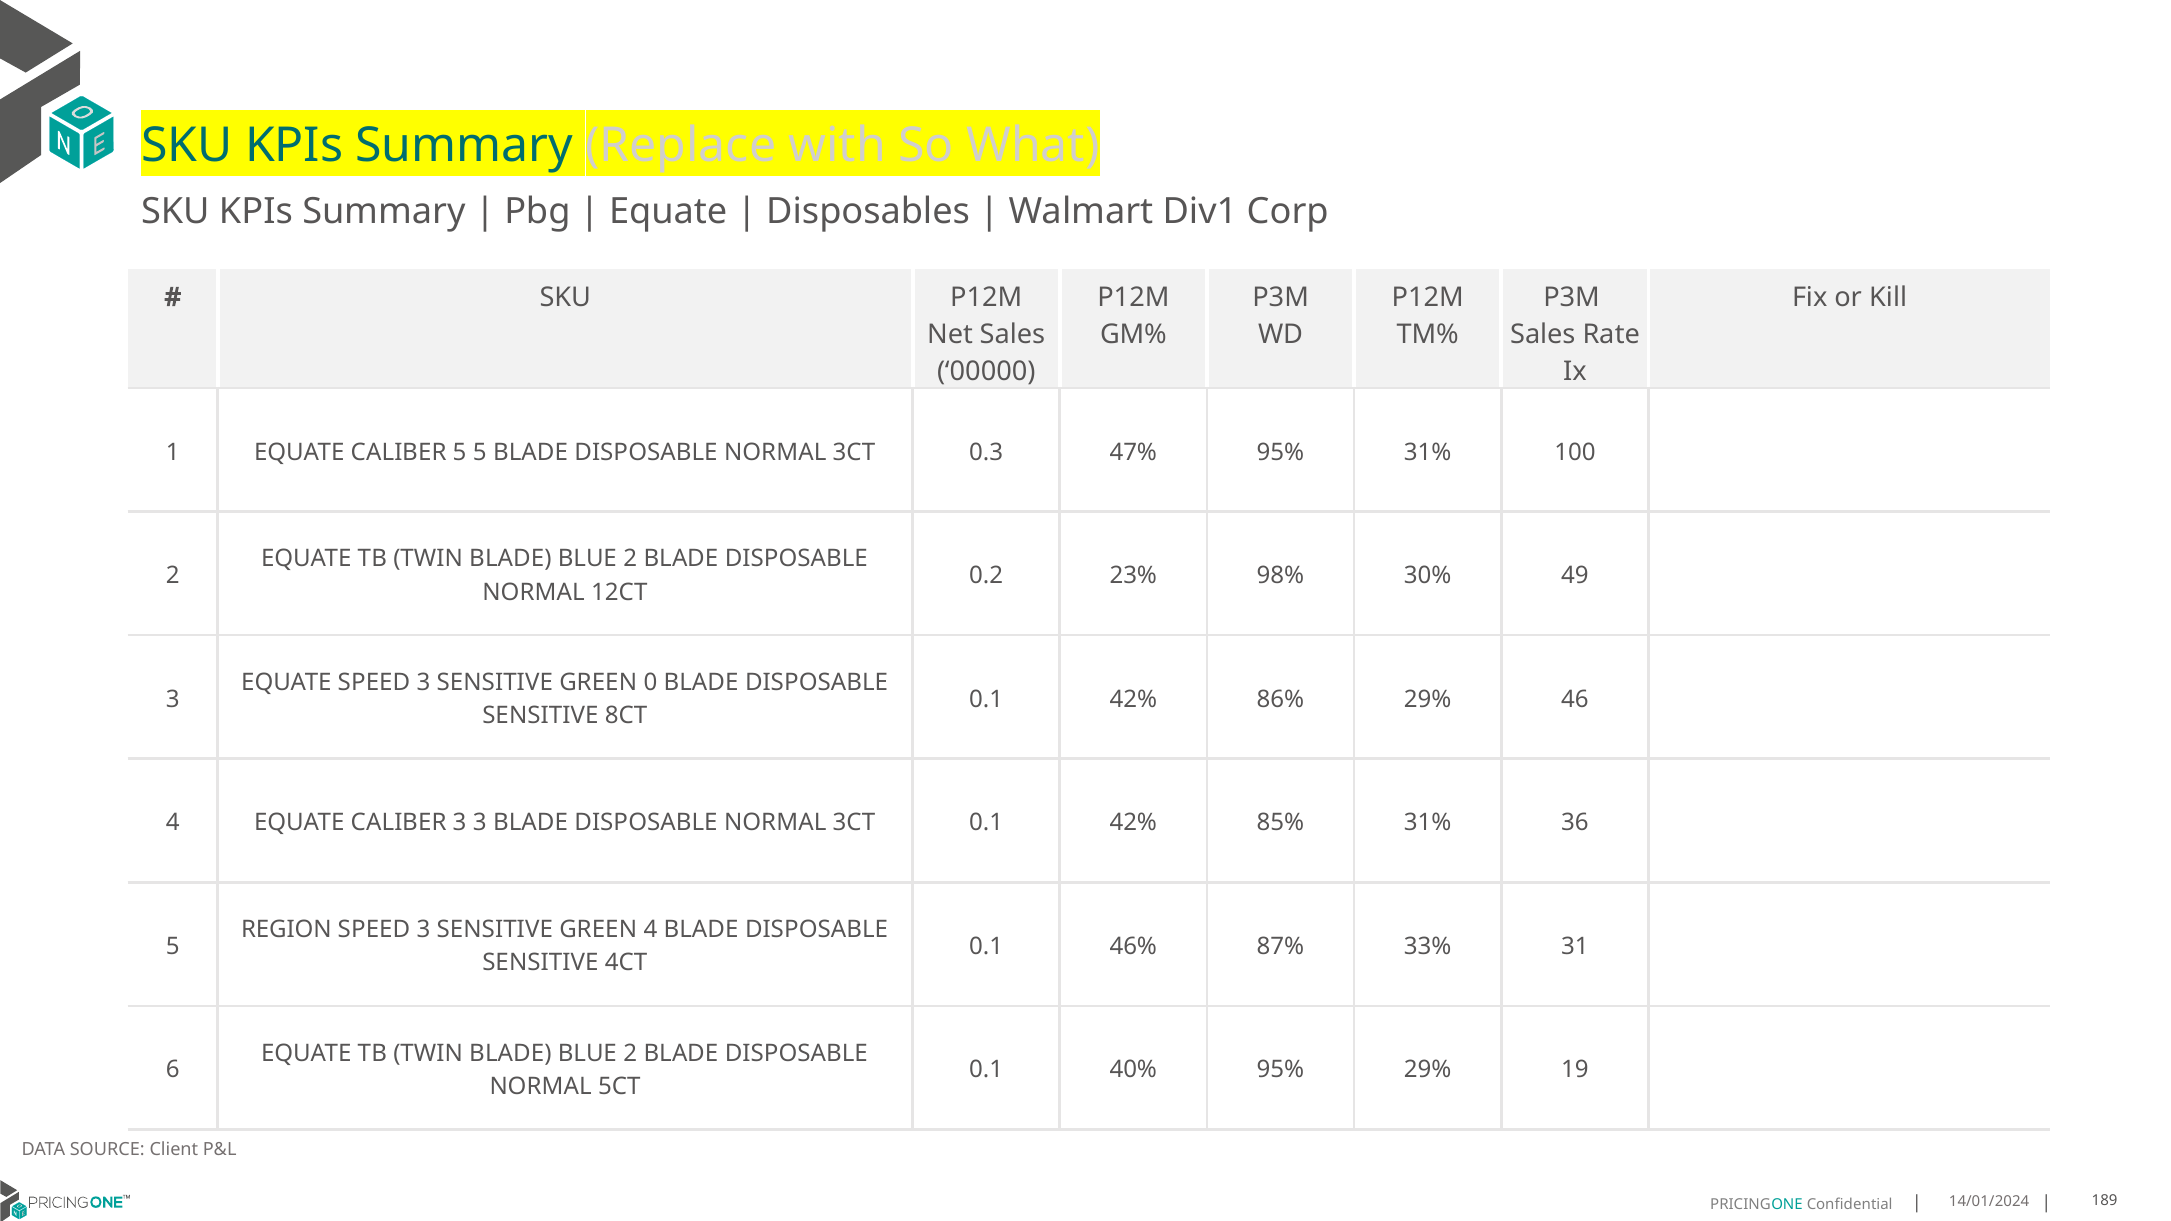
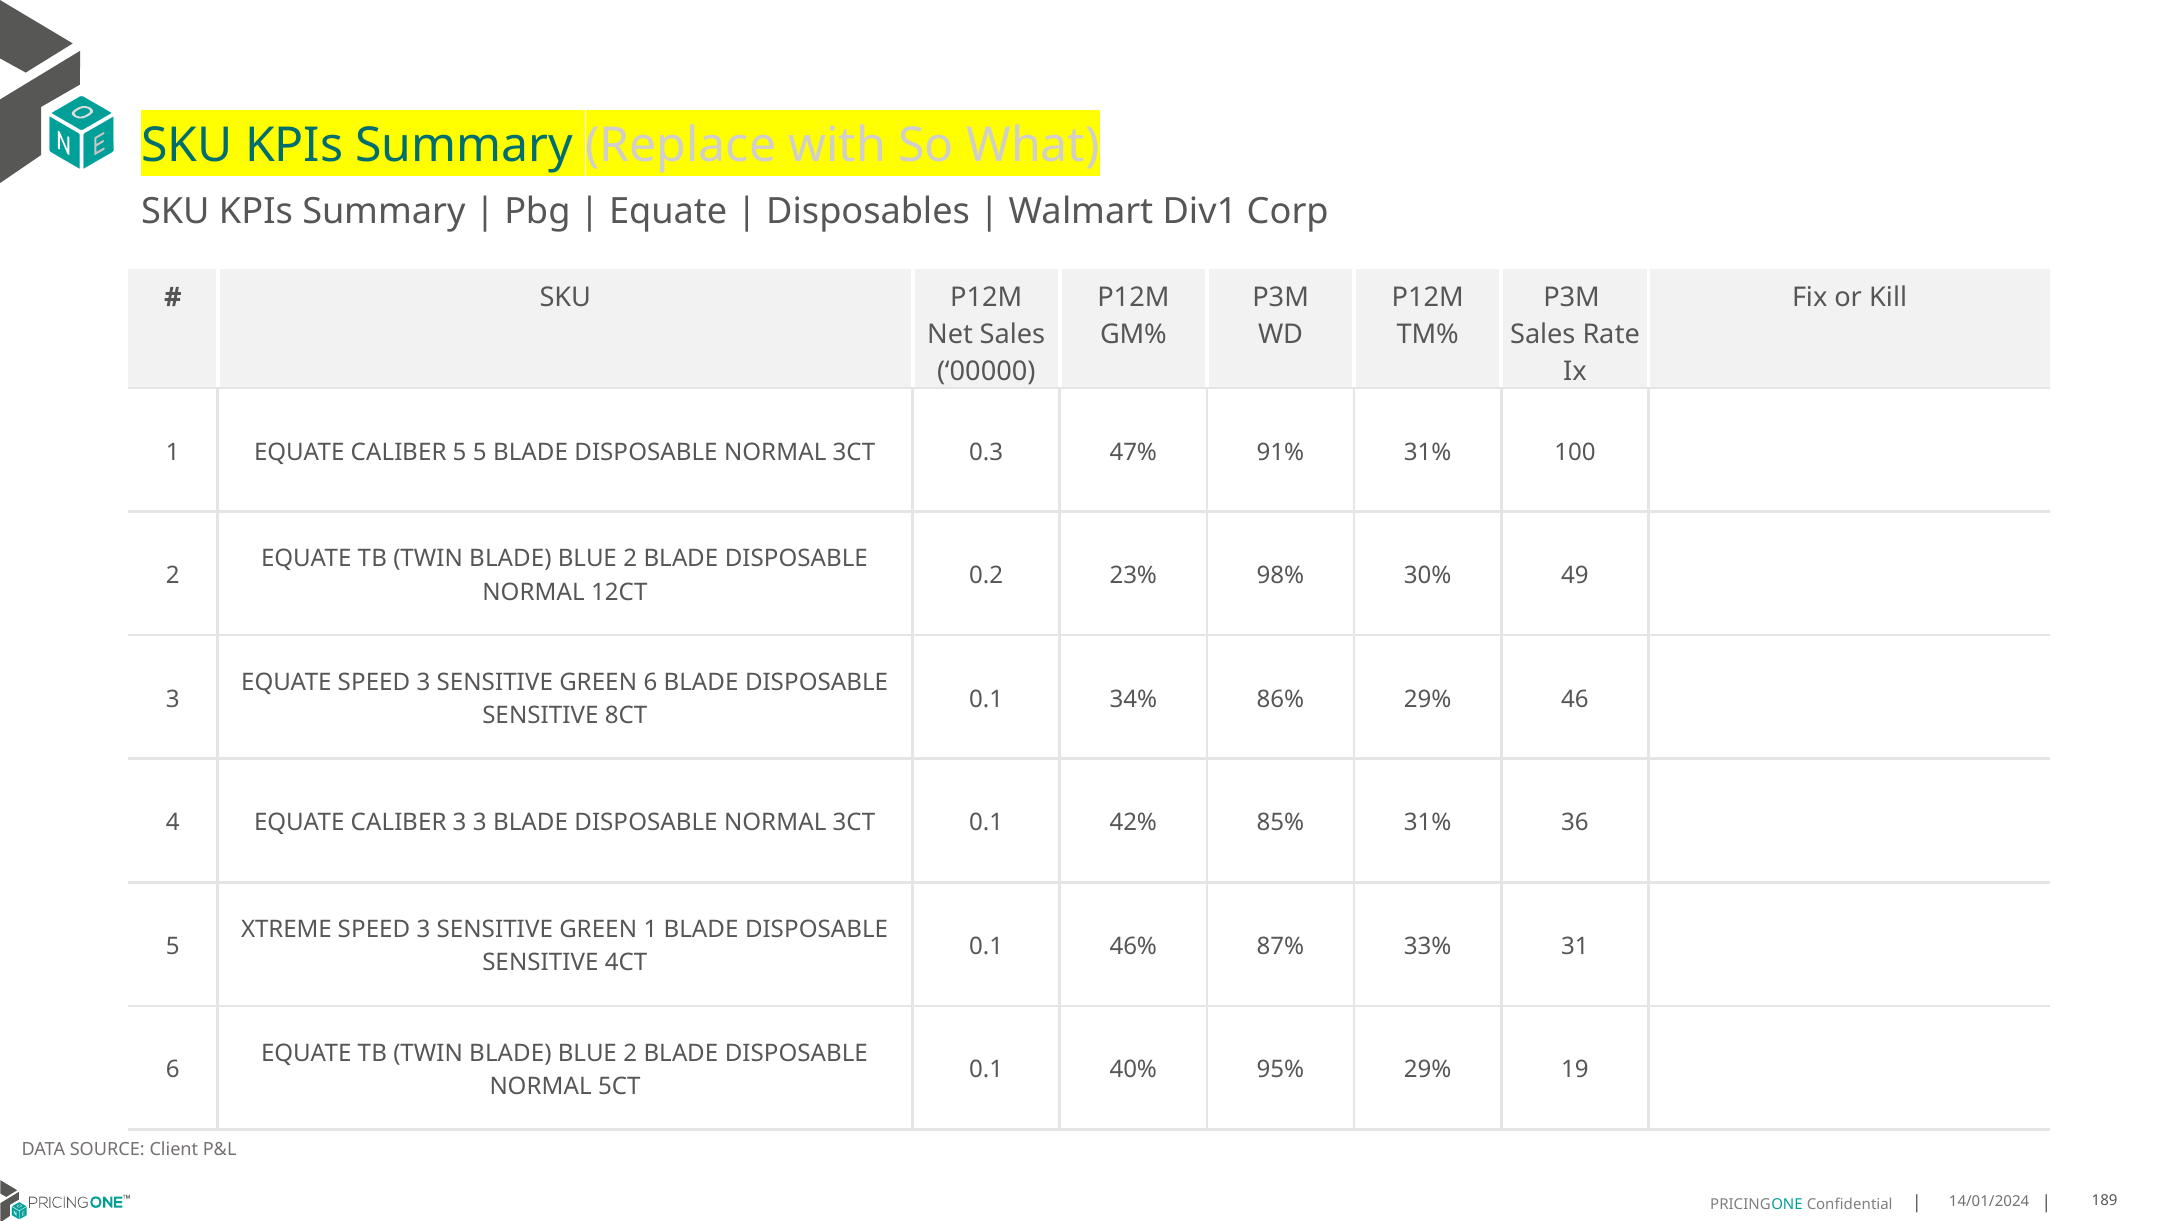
47% 95%: 95% -> 91%
GREEN 0: 0 -> 6
42% at (1133, 699): 42% -> 34%
REGION: REGION -> XTREME
GREEN 4: 4 -> 1
